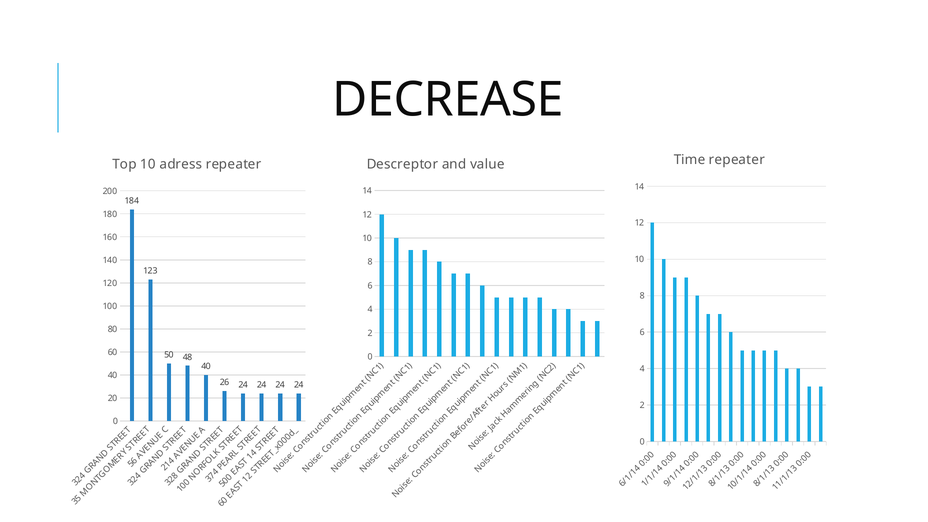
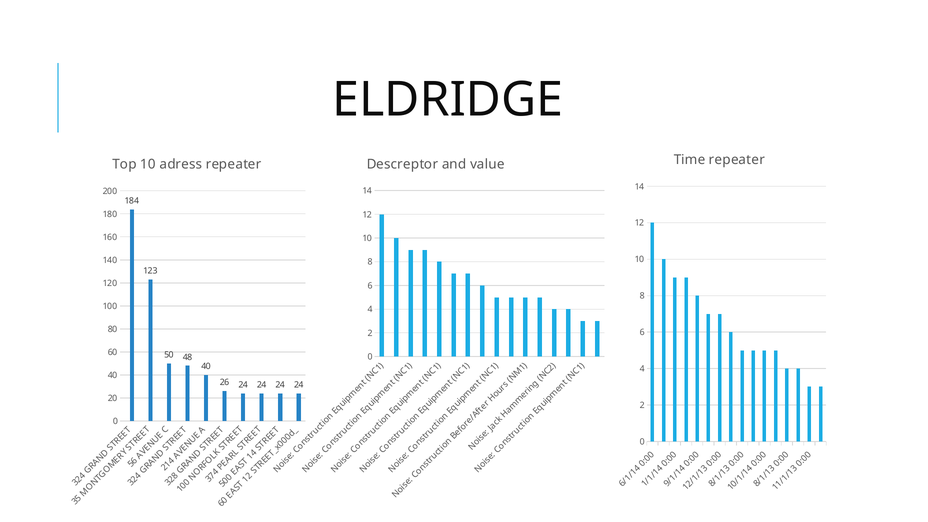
DECREASE: DECREASE -> ELDRIDGE
